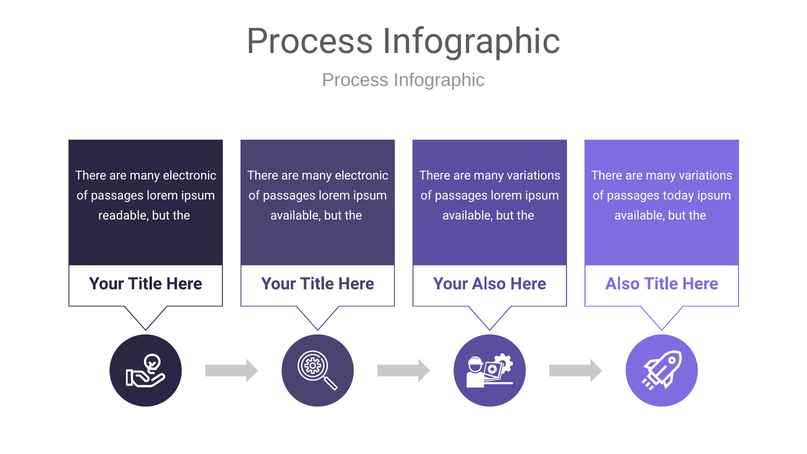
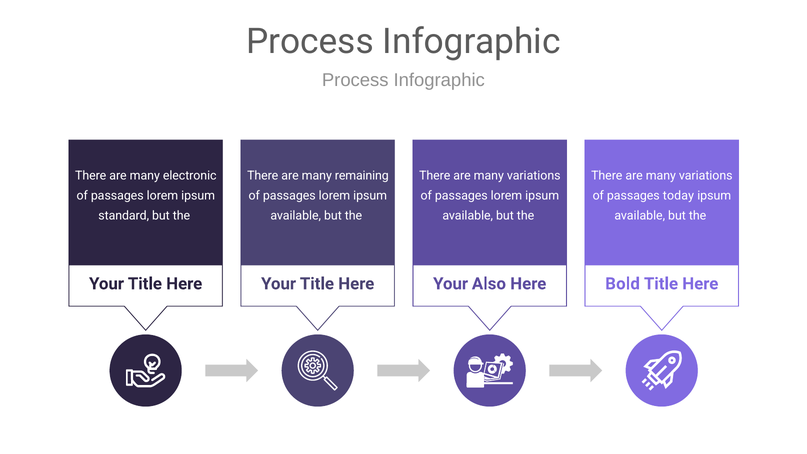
electronic at (362, 176): electronic -> remaining
readable: readable -> standard
Also at (623, 284): Also -> Bold
